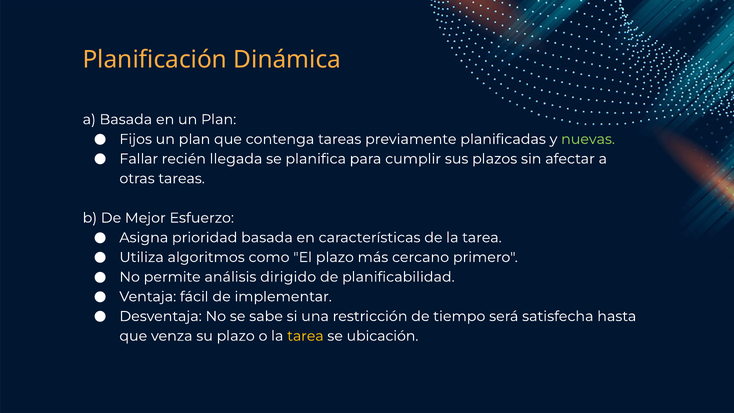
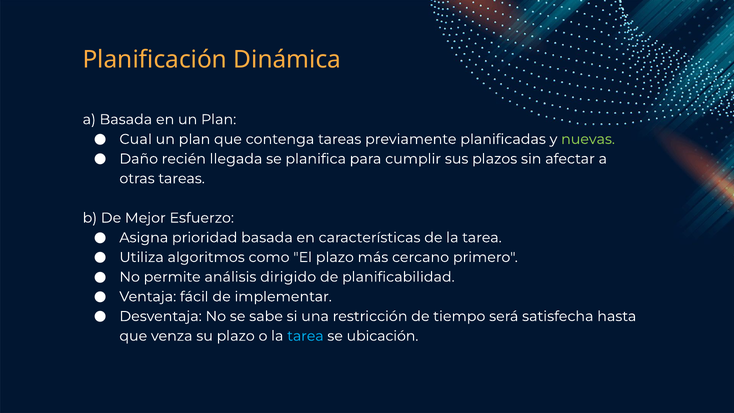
Fijos: Fijos -> Cual
Fallar: Fallar -> Daño
tarea at (305, 336) colour: yellow -> light blue
